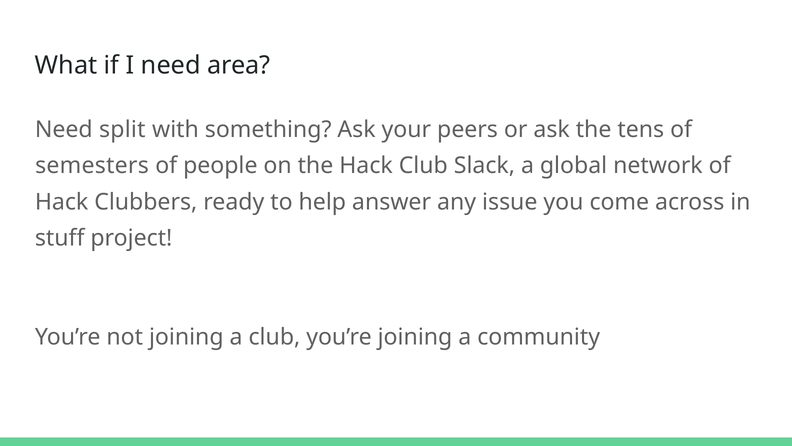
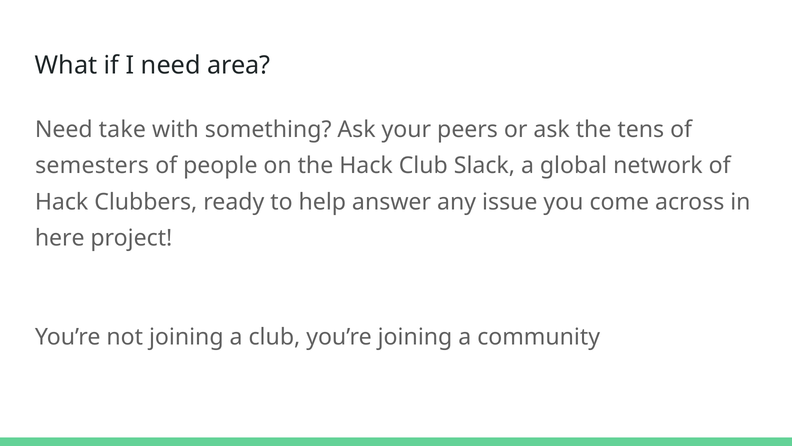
split: split -> take
stuff: stuff -> here
